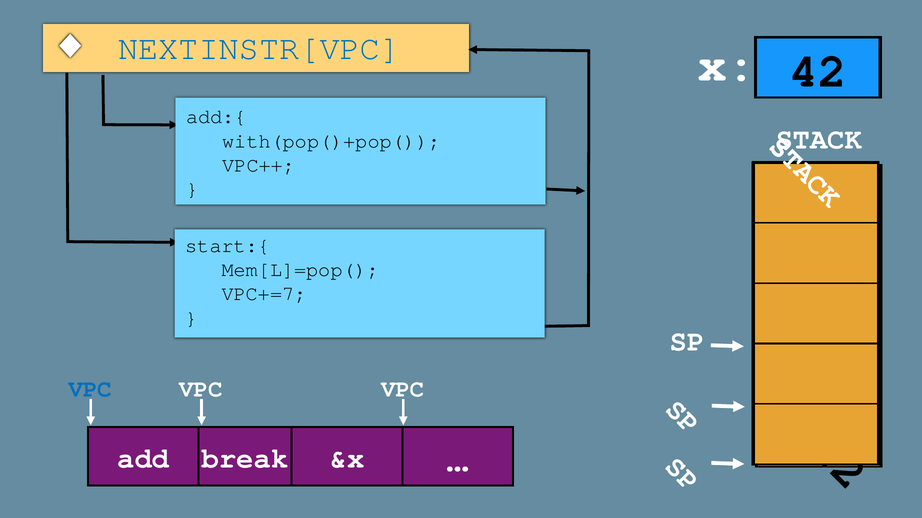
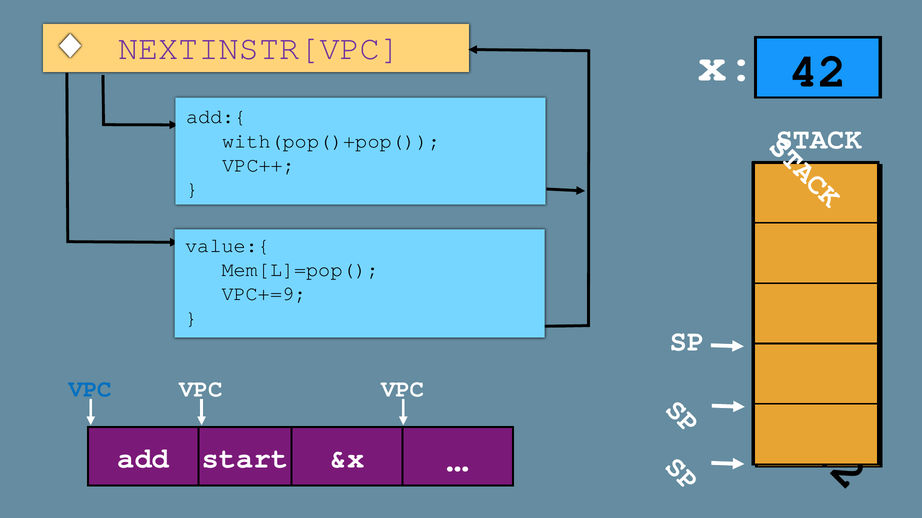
NEXTINSTR[VPC colour: blue -> purple
start:{: start:{ -> value:{
VPC+=7: VPC+=7 -> VPC+=9
break: break -> start
